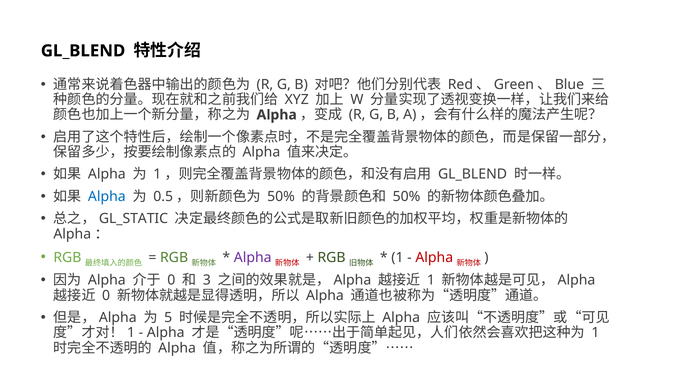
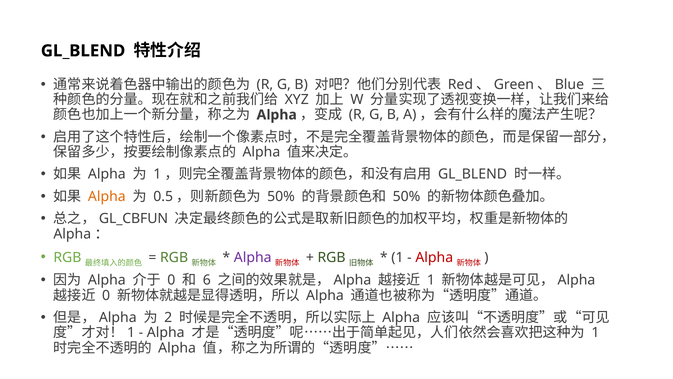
Alpha at (107, 196) colour: blue -> orange
GL_STATIC: GL_STATIC -> GL_CBFUN
3: 3 -> 6
5: 5 -> 2
